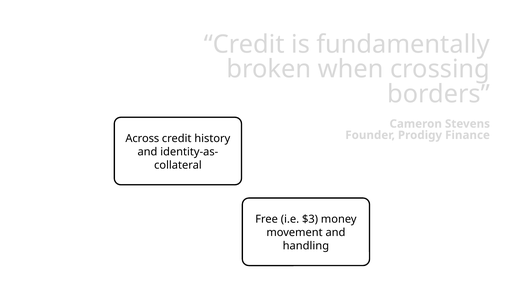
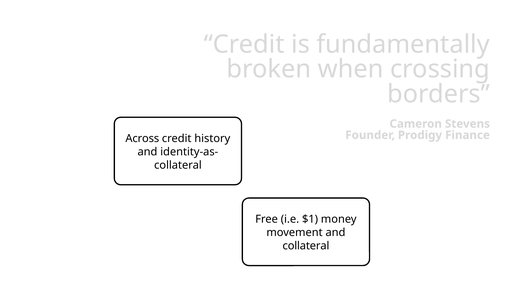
$3: $3 -> $1
handling at (306, 246): handling -> collateral
